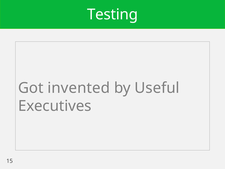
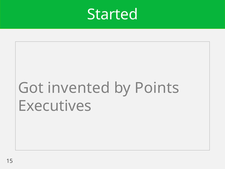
Testing: Testing -> Started
Useful: Useful -> Points
